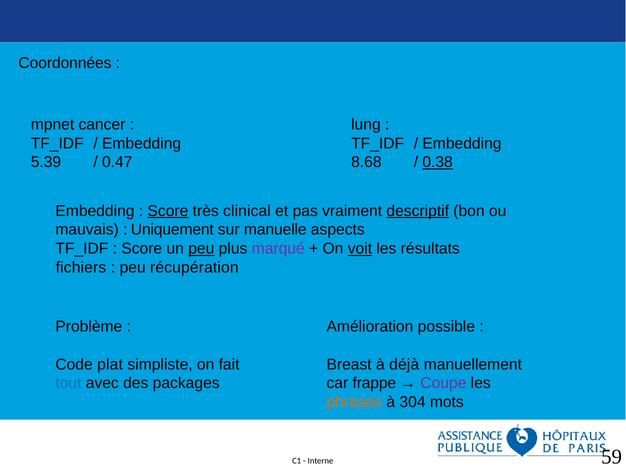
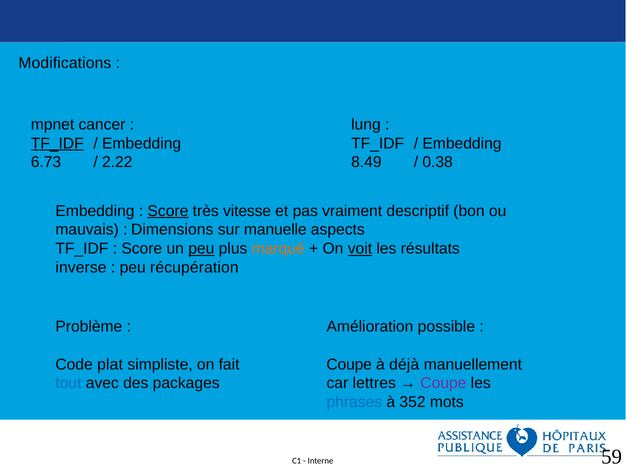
Coordonnées: Coordonnées -> Modifications
TF_IDF at (57, 143) underline: none -> present
5.39: 5.39 -> 6.73
0.47: 0.47 -> 2.22
8.68: 8.68 -> 8.49
0.38 underline: present -> none
clinical: clinical -> vitesse
descriptif underline: present -> none
Uniquement: Uniquement -> Dimensions
marqué colour: purple -> orange
fichiers: fichiers -> inverse
Breast at (349, 364): Breast -> Coupe
frappe: frappe -> lettres
phrases colour: orange -> blue
304: 304 -> 352
